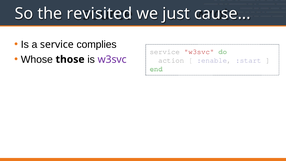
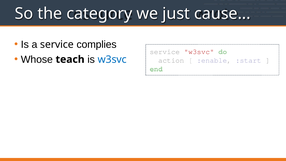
revisited: revisited -> category
those: those -> teach
w3svc at (112, 59) colour: purple -> blue
